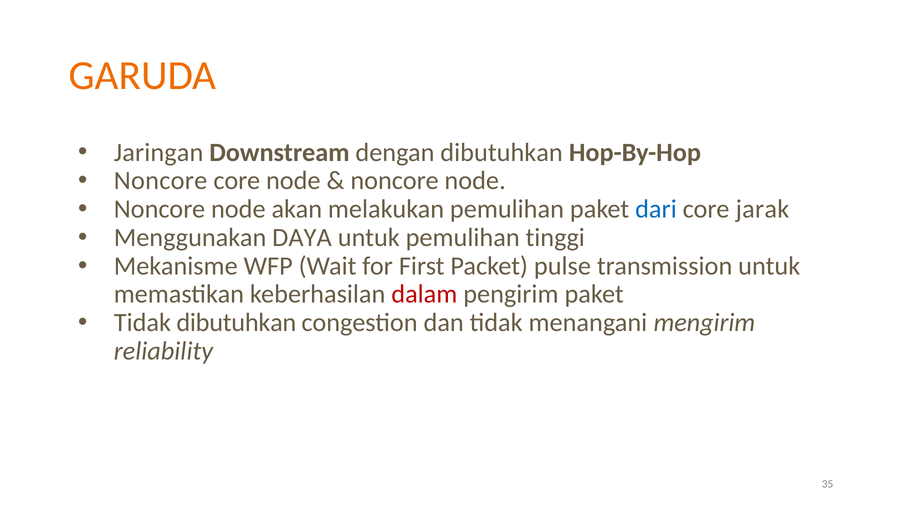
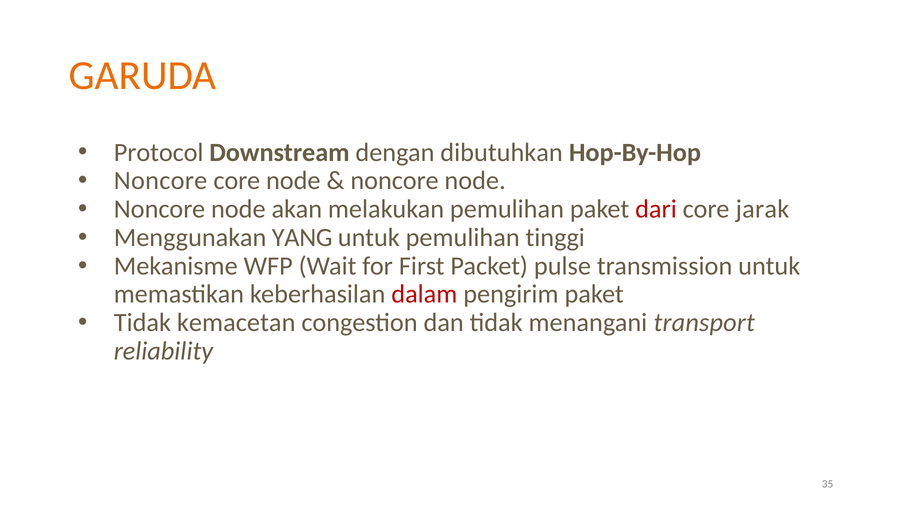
Jaringan: Jaringan -> Protocol
dari colour: blue -> red
DAYA: DAYA -> YANG
Tidak dibutuhkan: dibutuhkan -> kemacetan
mengirim: mengirim -> transport
